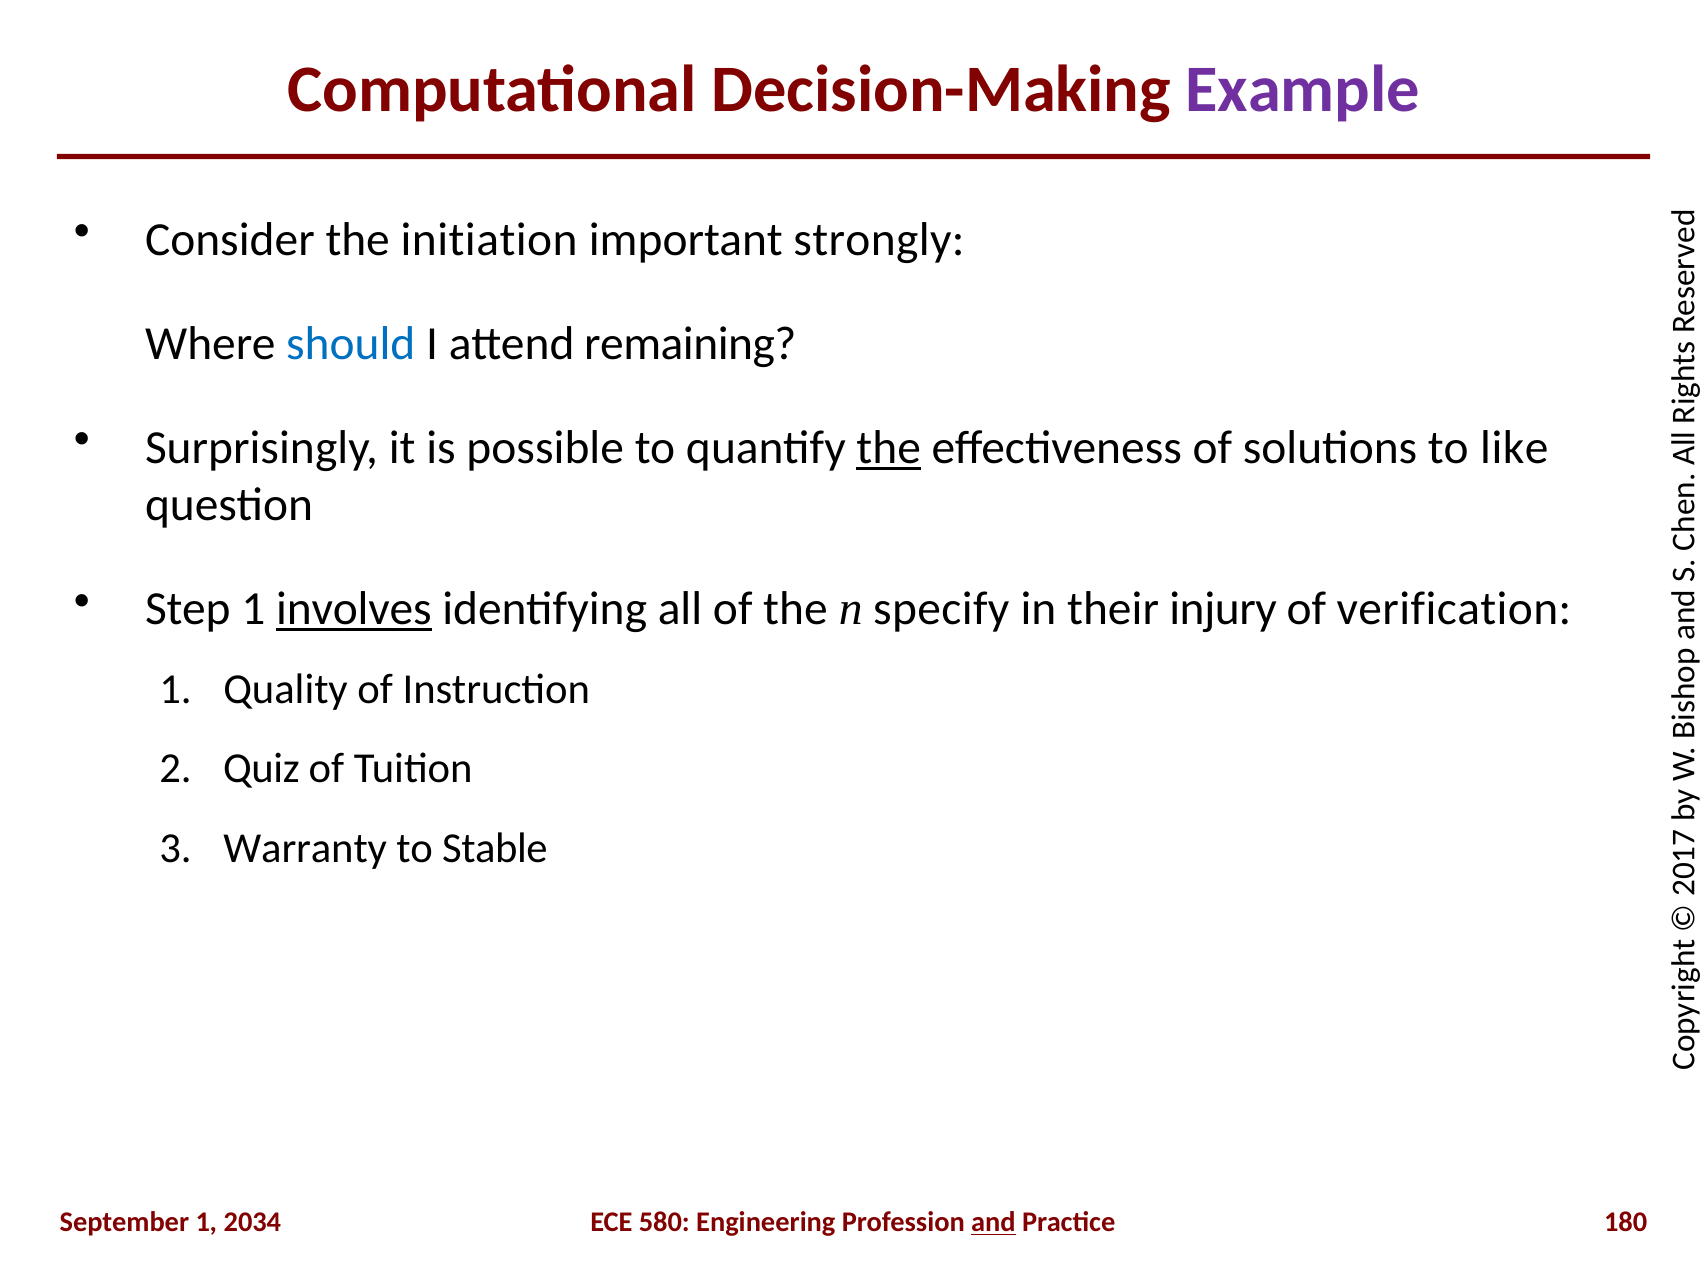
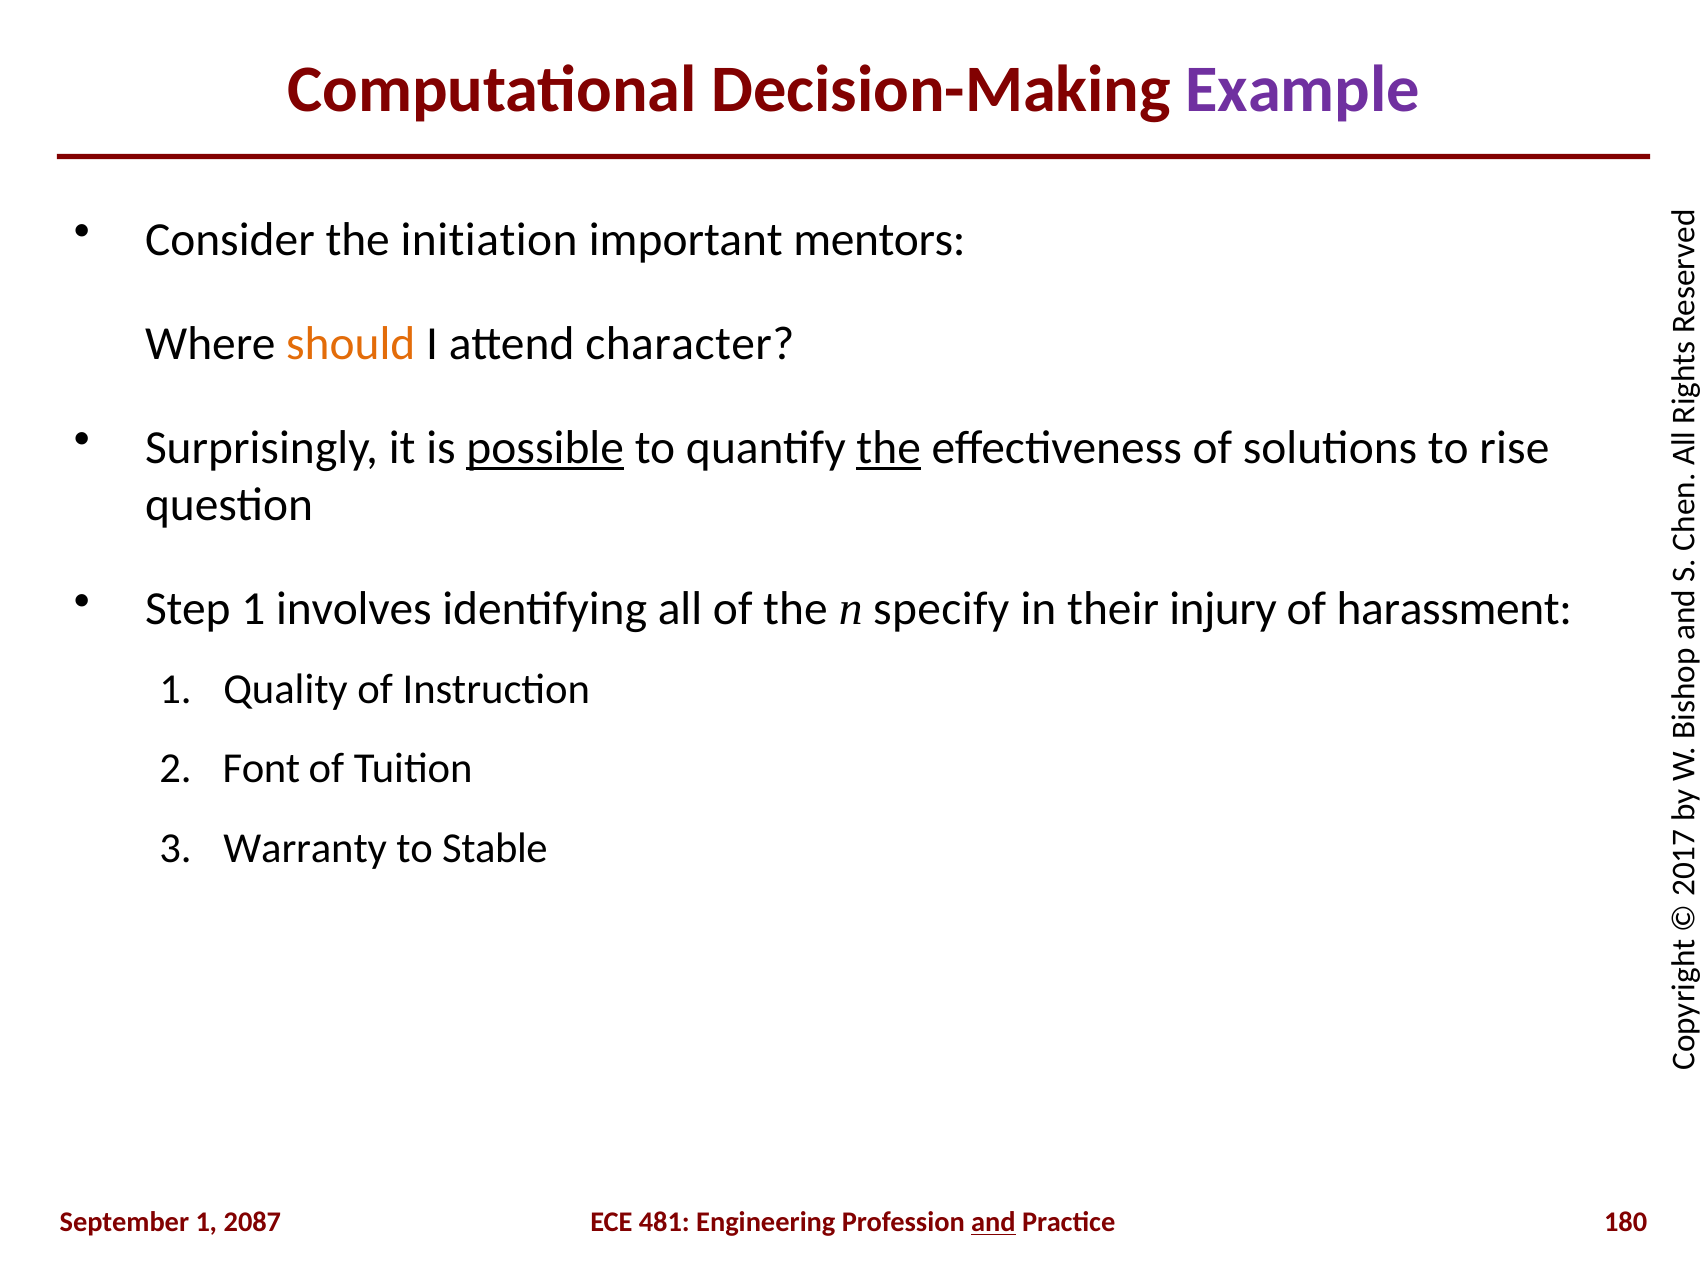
strongly: strongly -> mentors
should colour: blue -> orange
remaining: remaining -> character
possible underline: none -> present
like: like -> rise
involves underline: present -> none
verification: verification -> harassment
Quiz: Quiz -> Font
2034: 2034 -> 2087
580: 580 -> 481
